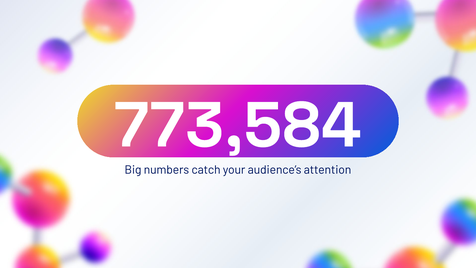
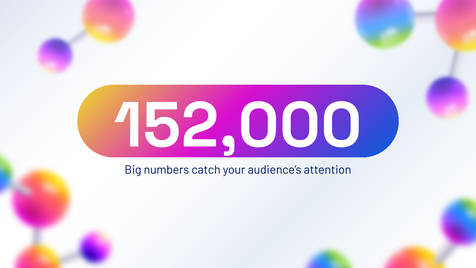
773,584: 773,584 -> 152,000
